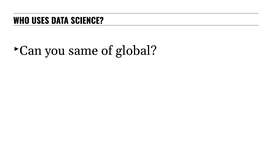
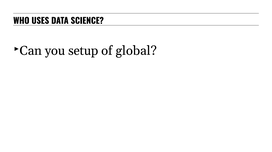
same: same -> setup
